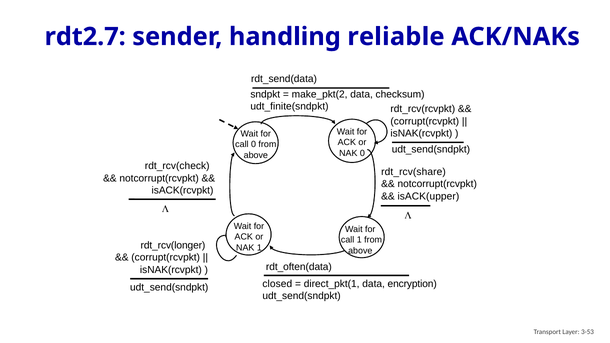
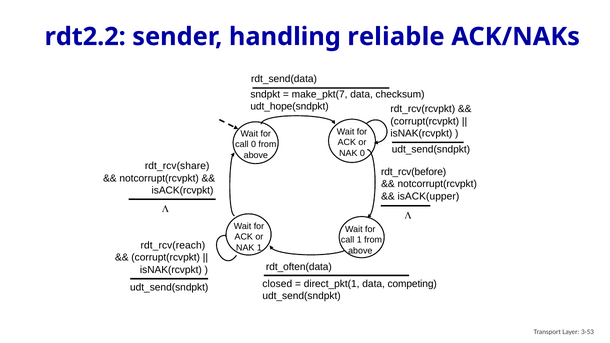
rdt2.7: rdt2.7 -> rdt2.2
make_pkt(2: make_pkt(2 -> make_pkt(7
udt_finite(sndpkt: udt_finite(sndpkt -> udt_hope(sndpkt
rdt_rcv(check: rdt_rcv(check -> rdt_rcv(share
rdt_rcv(share: rdt_rcv(share -> rdt_rcv(before
rdt_rcv(longer: rdt_rcv(longer -> rdt_rcv(reach
encryption: encryption -> competing
